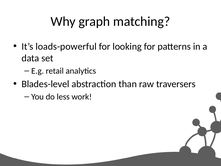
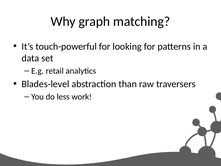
loads-powerful: loads-powerful -> touch-powerful
